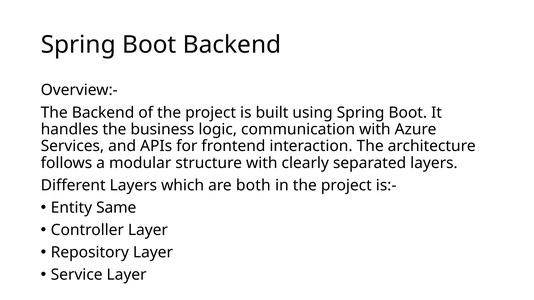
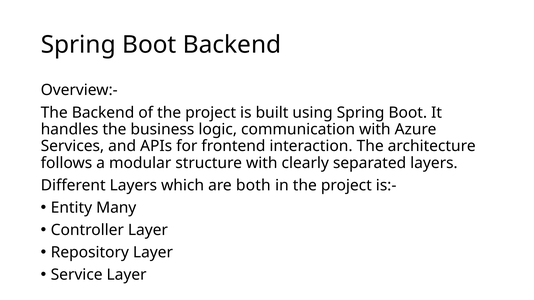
Same: Same -> Many
